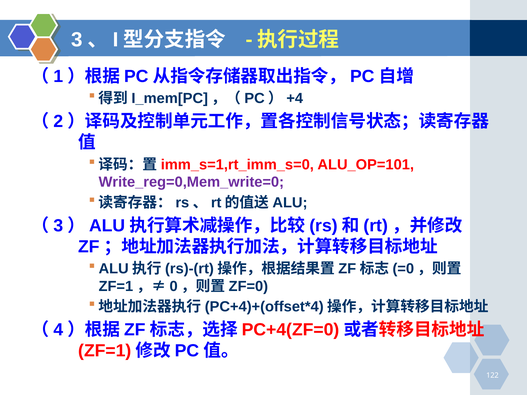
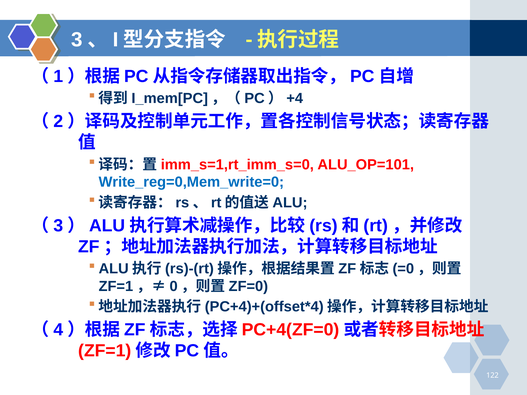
Write_reg=0,Mem_write=0 colour: purple -> blue
